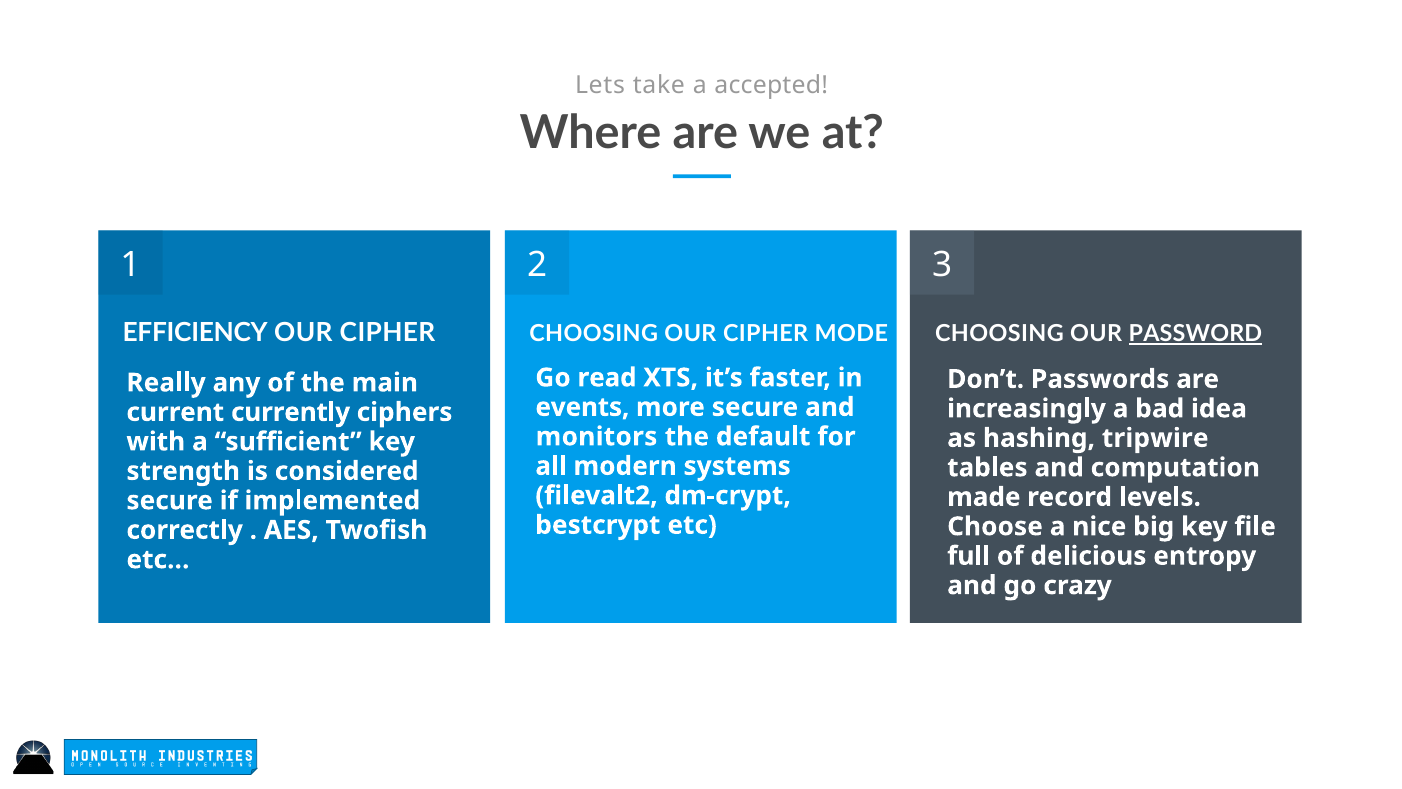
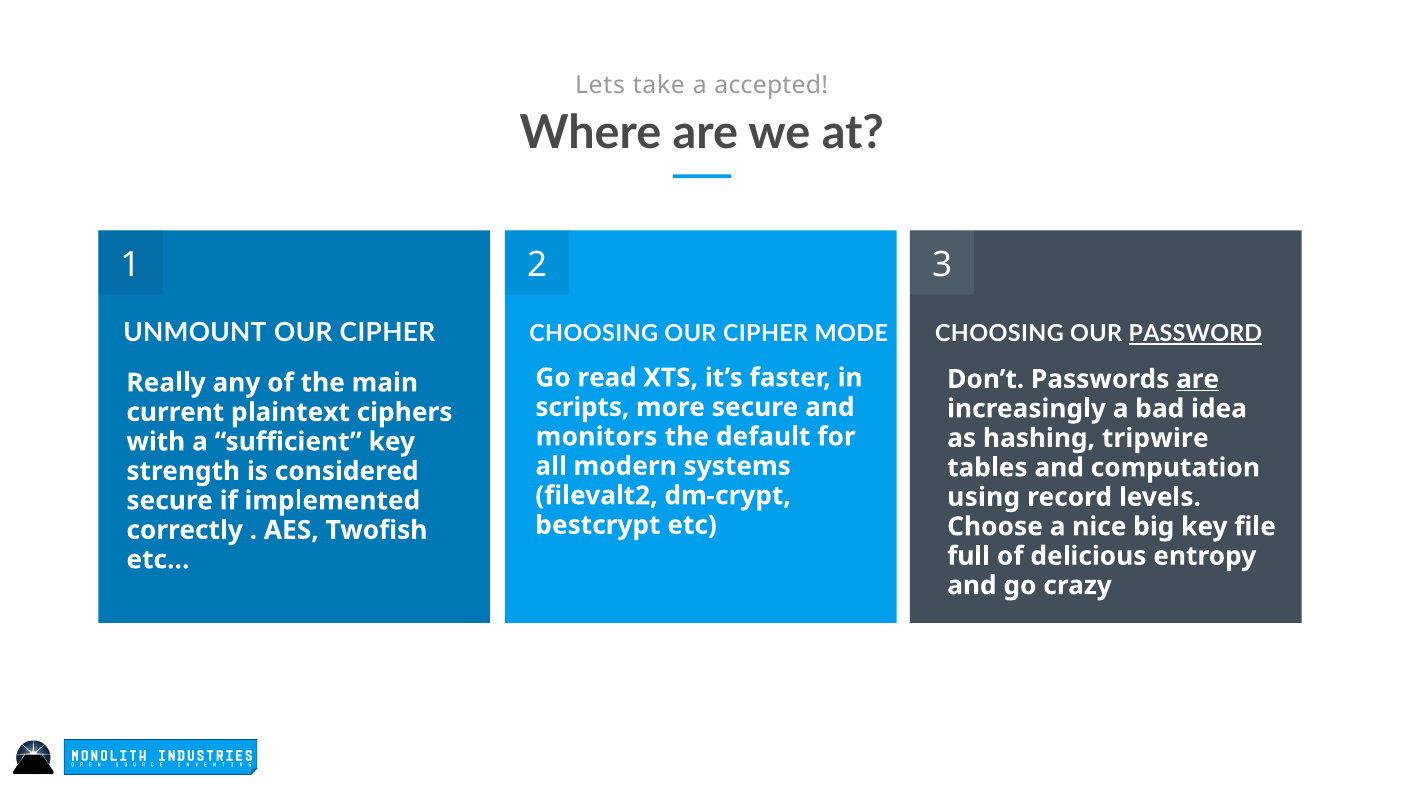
EFFICIENCY: EFFICIENCY -> UNMOUNT
are at (1198, 379) underline: none -> present
events: events -> scripts
currently: currently -> plaintext
made: made -> using
